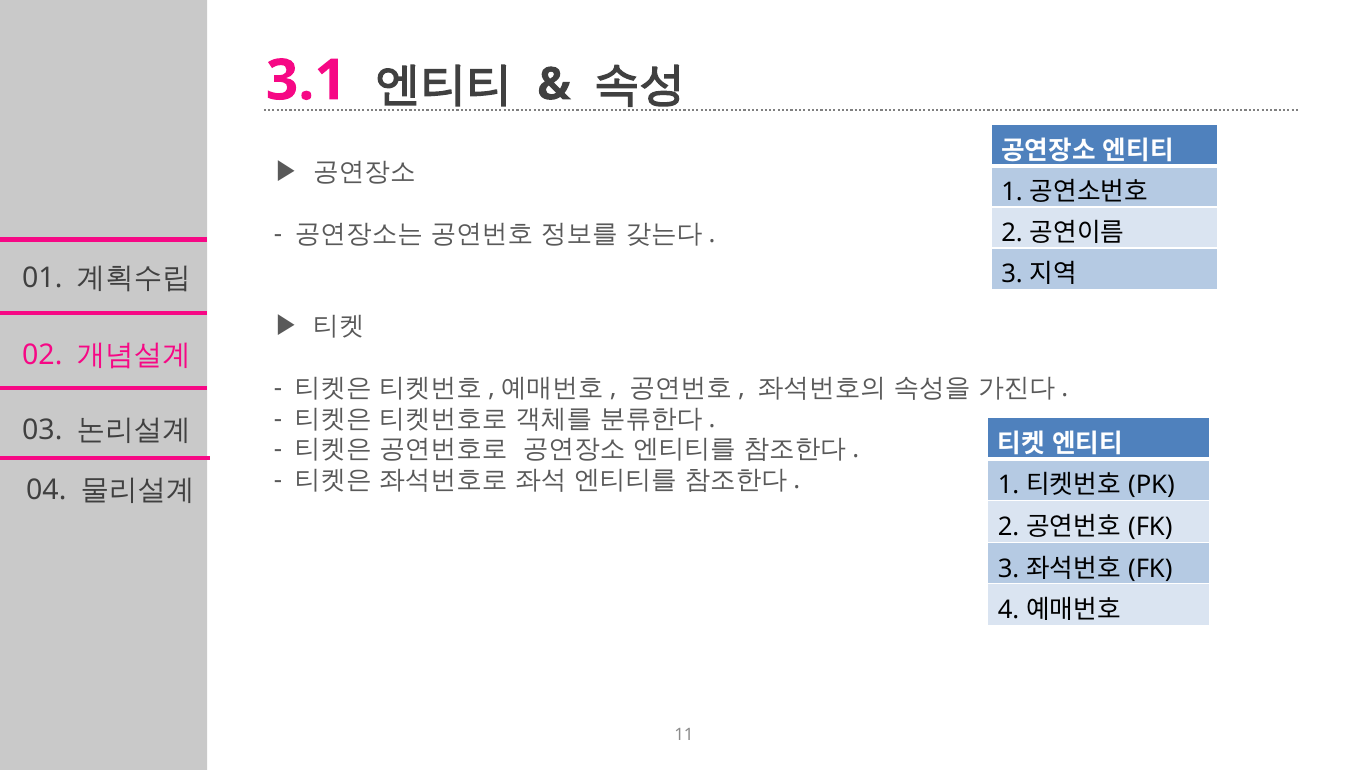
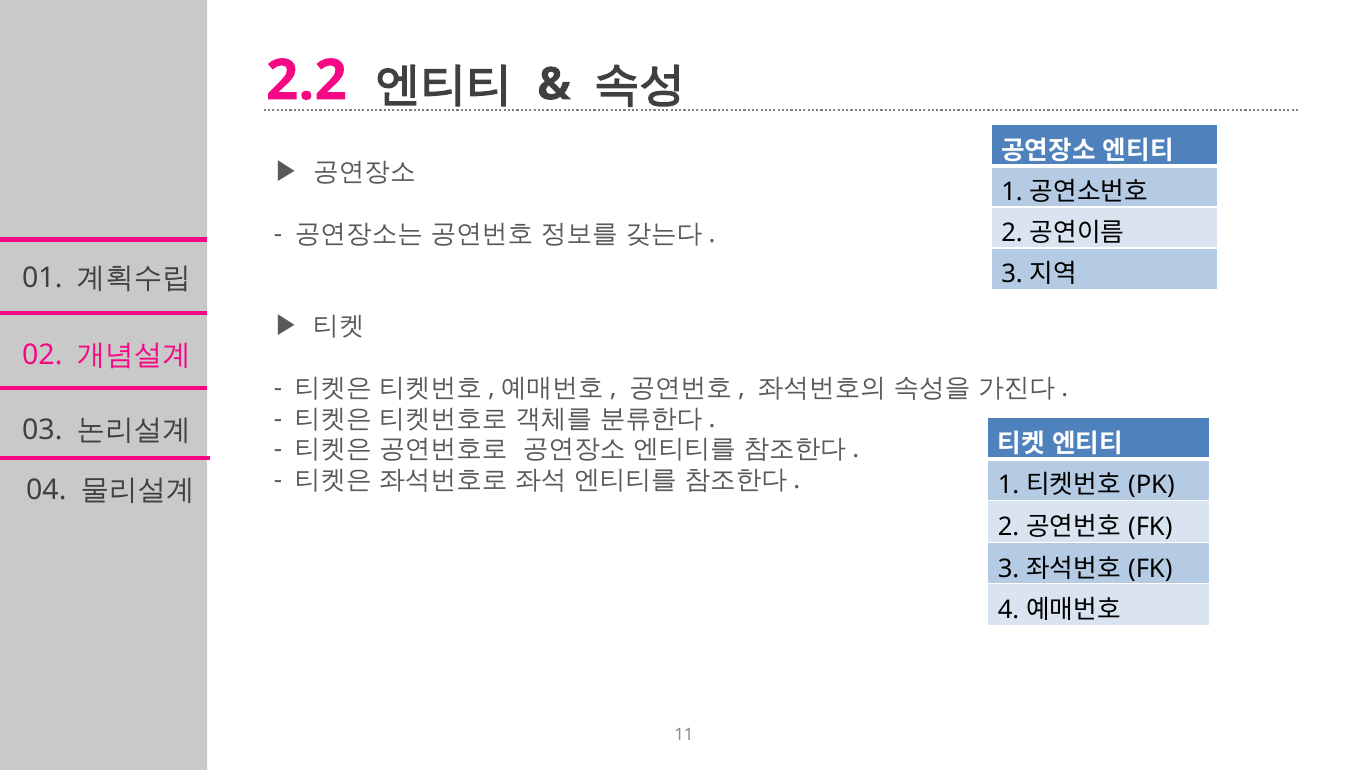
3.1: 3.1 -> 2.2
